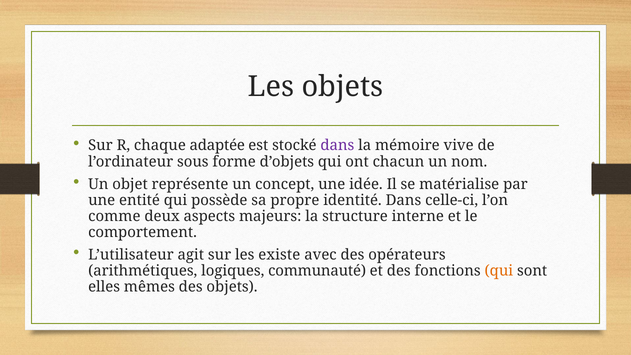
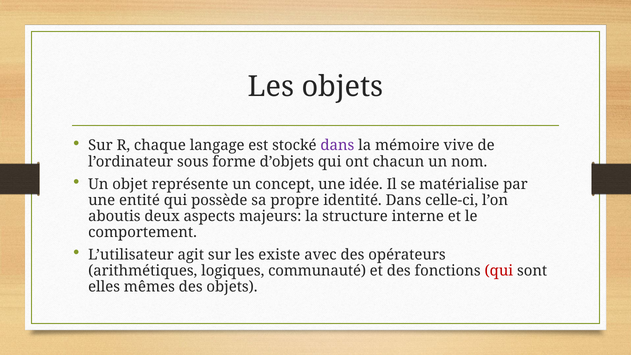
adaptée: adaptée -> langage
comme: comme -> aboutis
qui at (499, 271) colour: orange -> red
